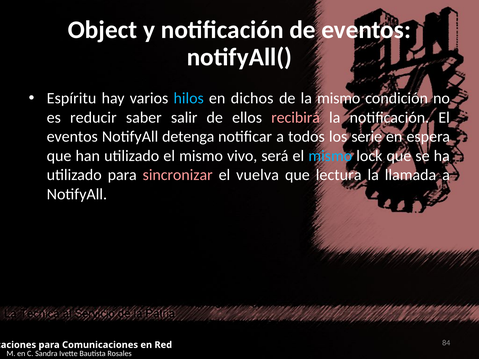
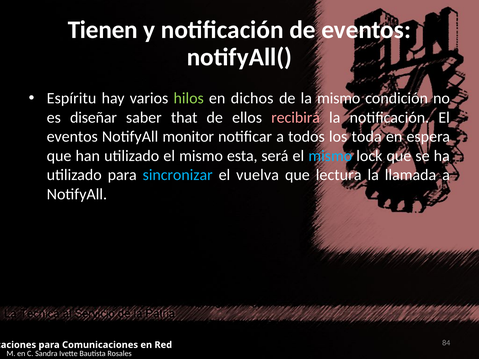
Object: Object -> Tienen
hilos colour: light blue -> light green
reducir: reducir -> diseñar
salir: salir -> that
detenga: detenga -> monitor
serie: serie -> toda
vivo: vivo -> esta
sincronizar colour: pink -> light blue
